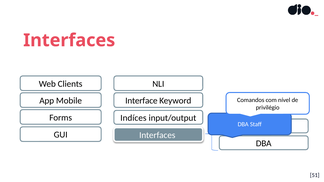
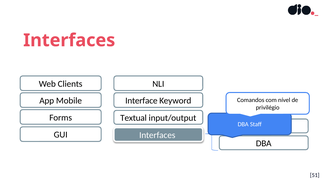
Indíces: Indíces -> Textual
